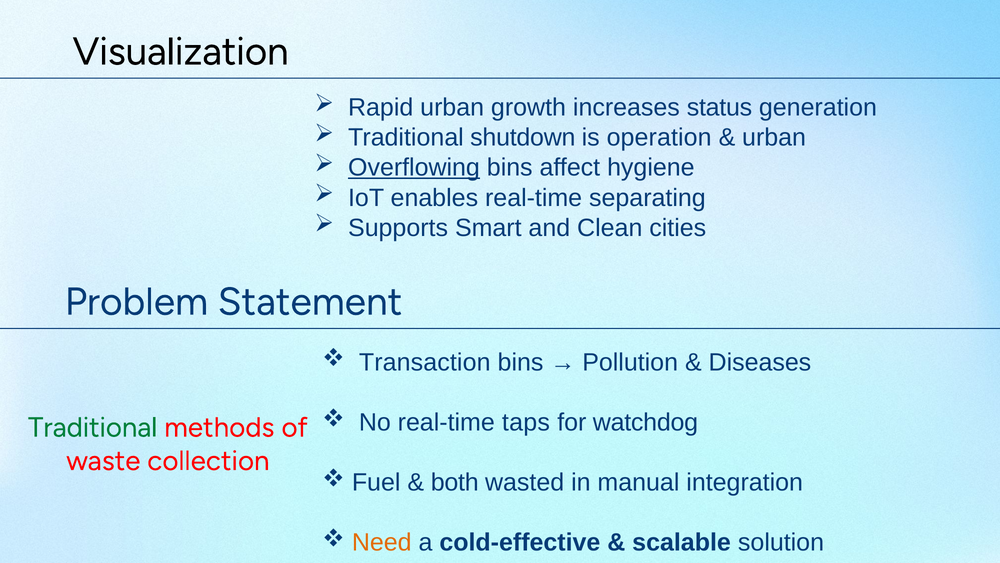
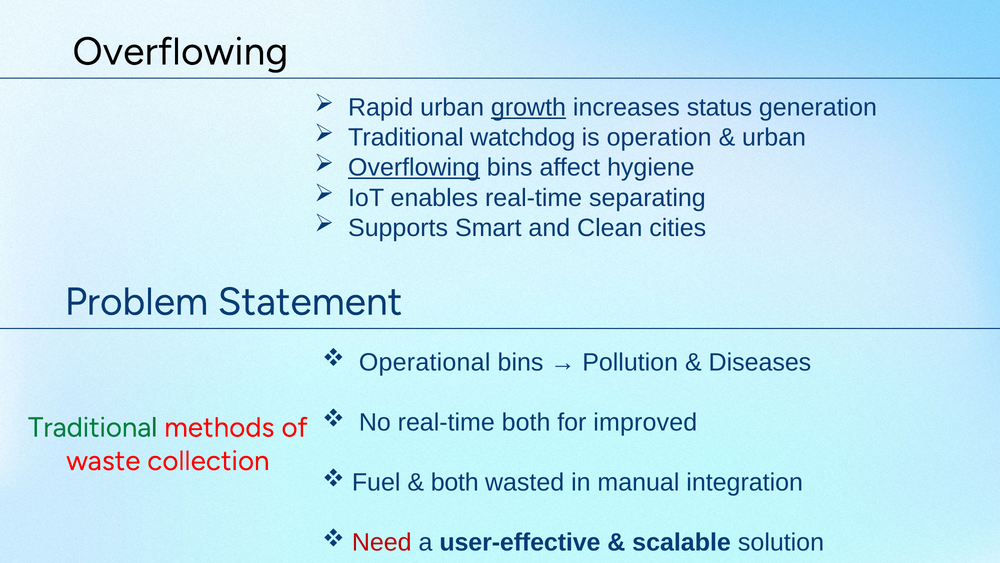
Visualization at (181, 52): Visualization -> Overflowing
growth underline: none -> present
shutdown: shutdown -> watchdog
Transaction: Transaction -> Operational
real-time taps: taps -> both
watchdog: watchdog -> improved
Need colour: orange -> red
cold-effective: cold-effective -> user-effective
